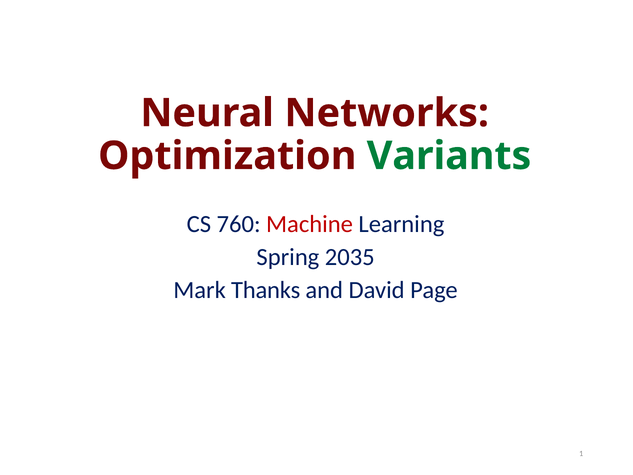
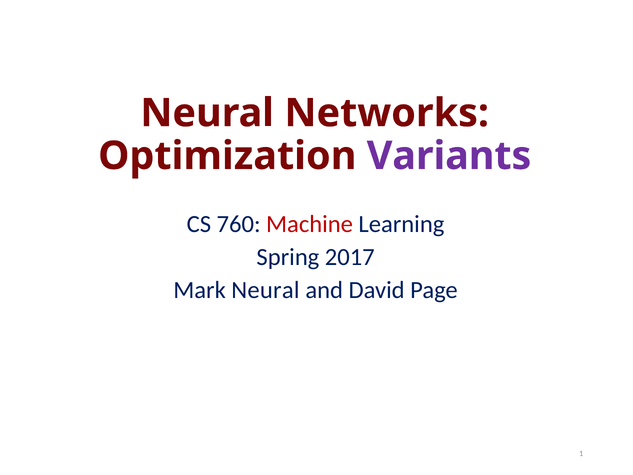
Variants colour: green -> purple
2035: 2035 -> 2017
Mark Thanks: Thanks -> Neural
